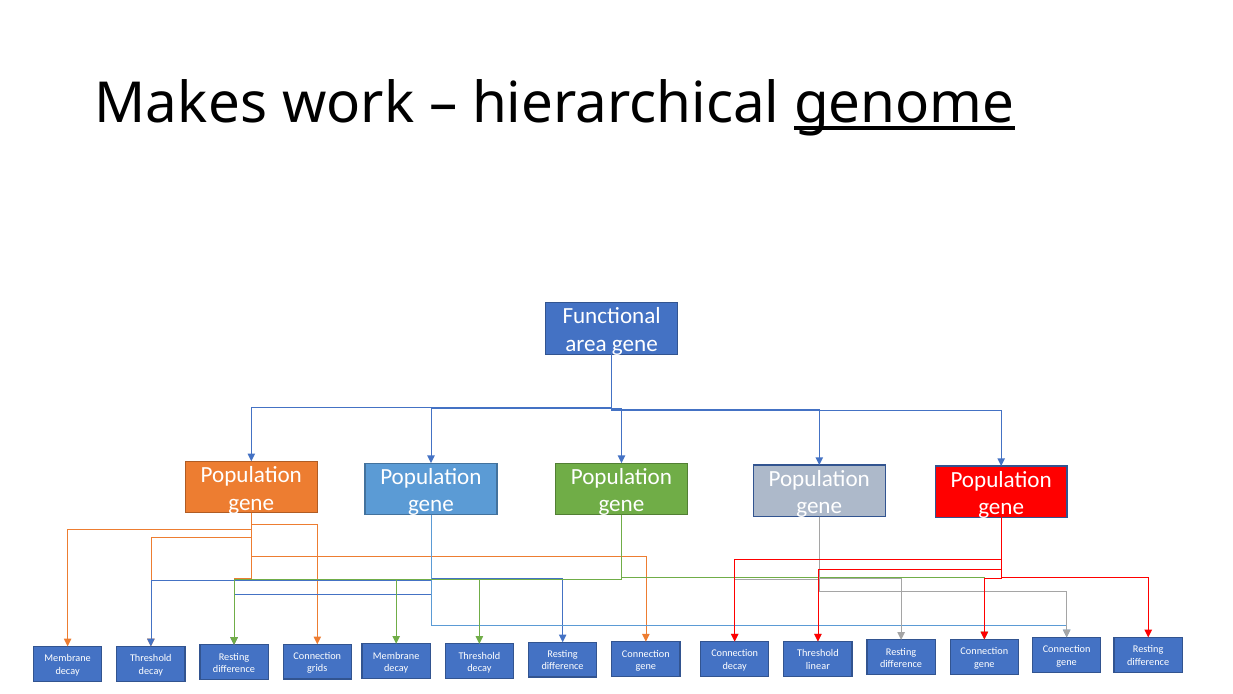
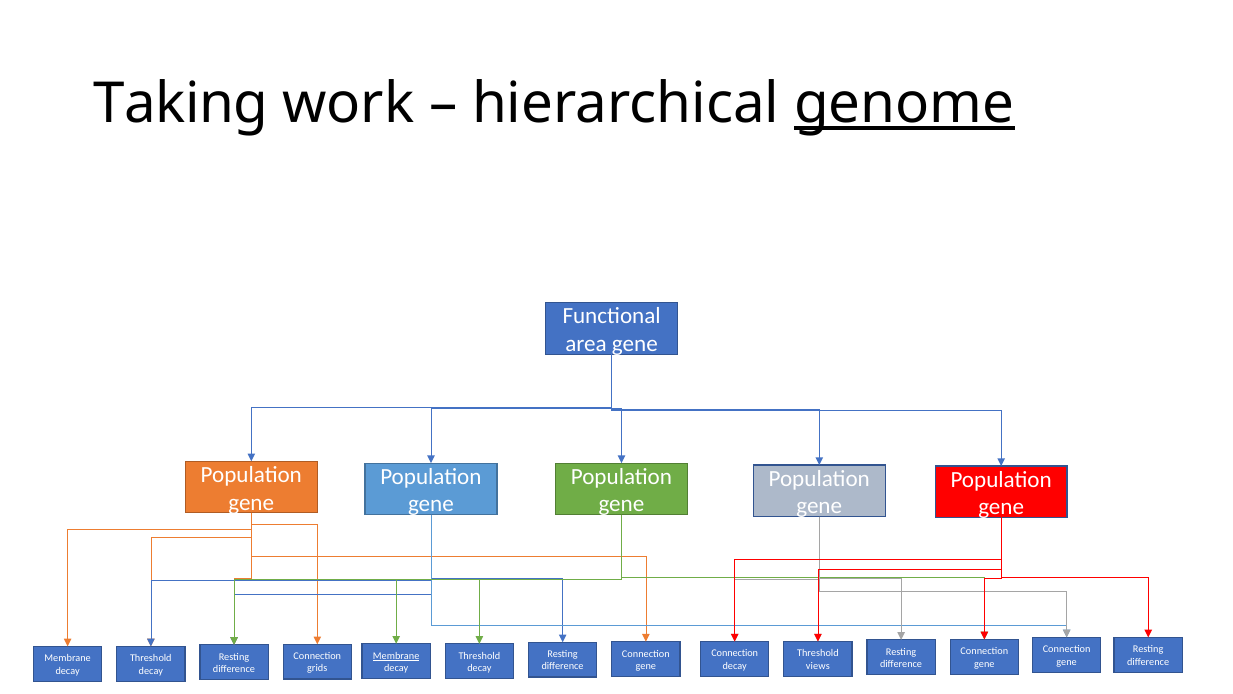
Makes: Makes -> Taking
Membrane at (396, 655) underline: none -> present
linear: linear -> views
